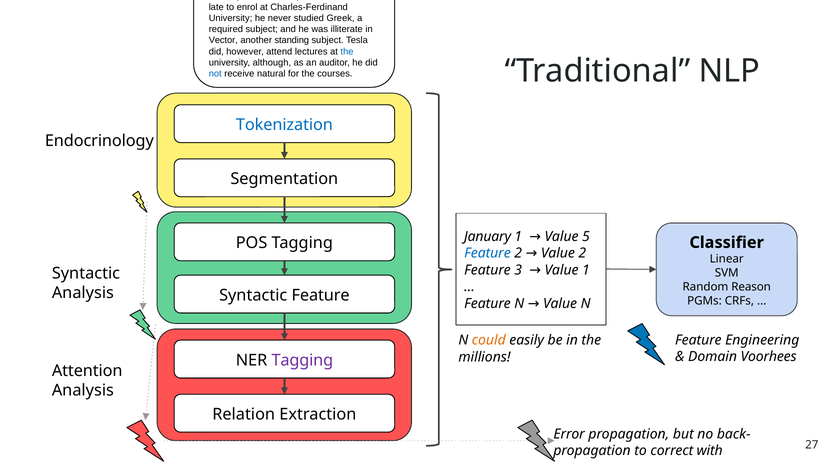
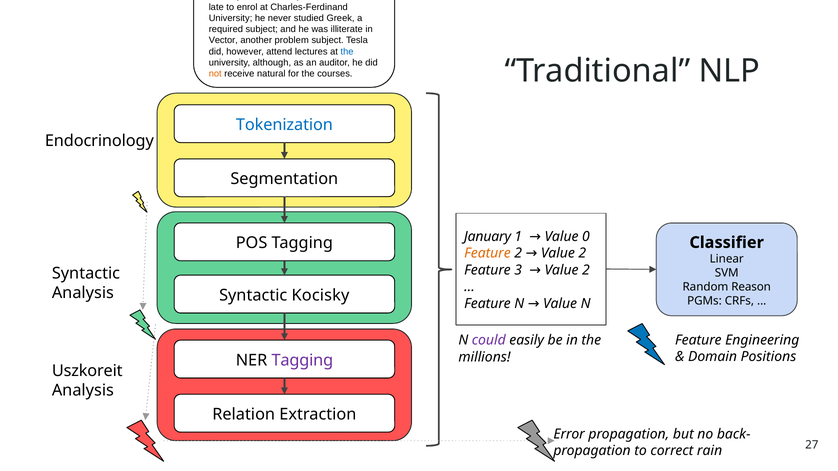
standing: standing -> problem
not colour: blue -> orange
5: 5 -> 0
Feature at (487, 253) colour: blue -> orange
3 Value 1: 1 -> 2
Syntactic Feature: Feature -> Kocisky
could colour: orange -> purple
Voorhees: Voorhees -> Positions
Attention: Attention -> Uszkoreit
with: with -> rain
